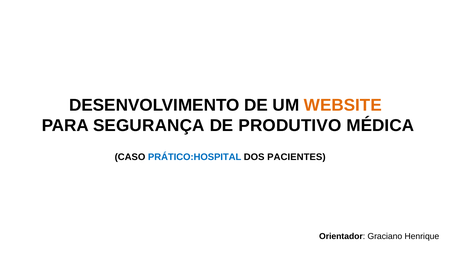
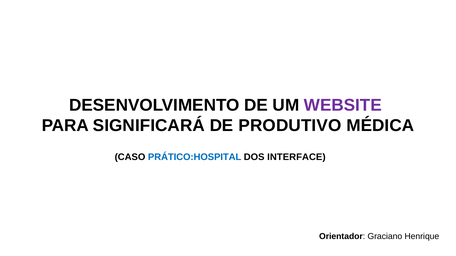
WEBSITE colour: orange -> purple
SEGURANÇA: SEGURANÇA -> SIGNIFICARÁ
PACIENTES: PACIENTES -> INTERFACE
